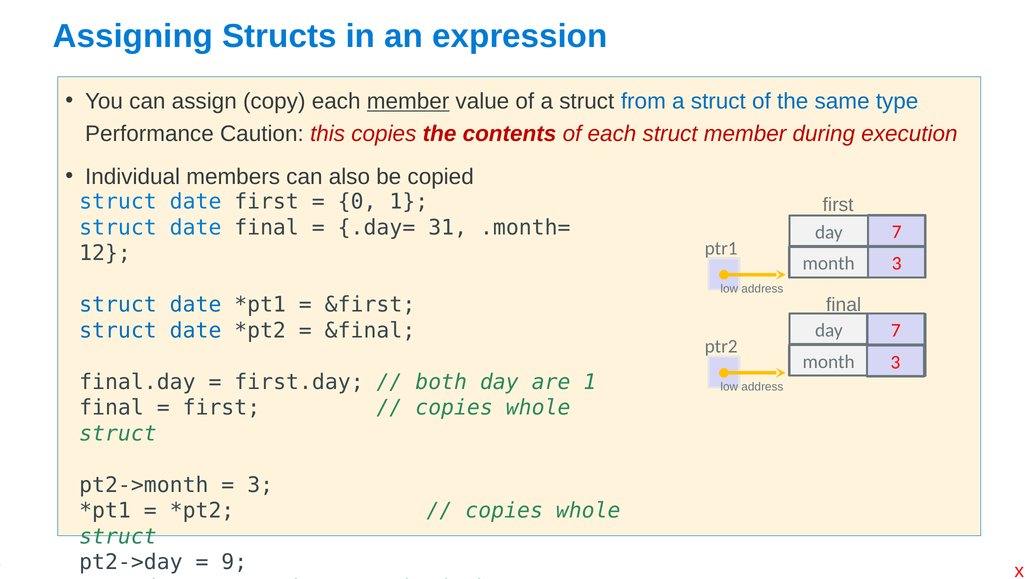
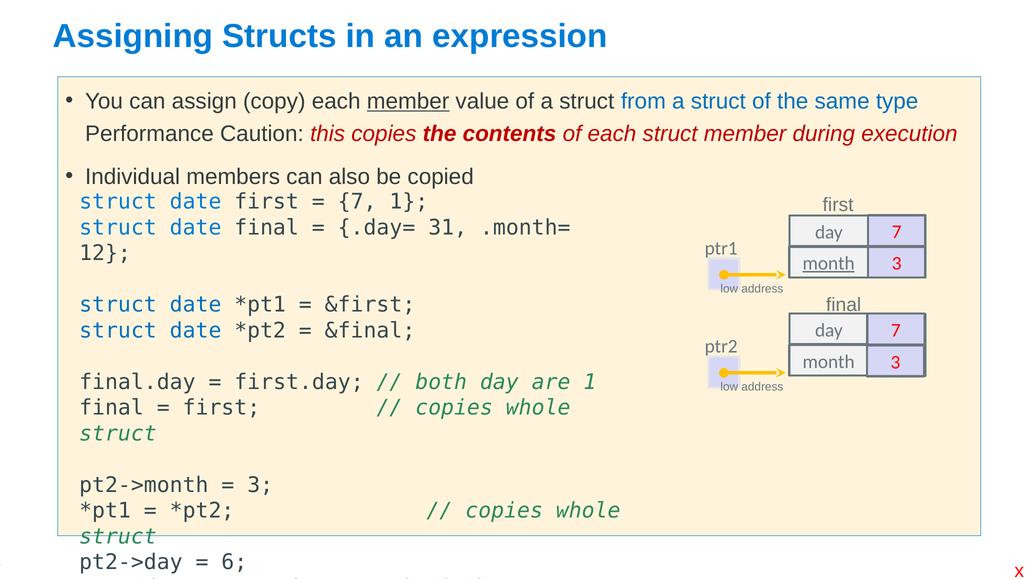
0 at (357, 202): 0 -> 7
month at (829, 263) underline: none -> present
9 at (234, 562): 9 -> 6
